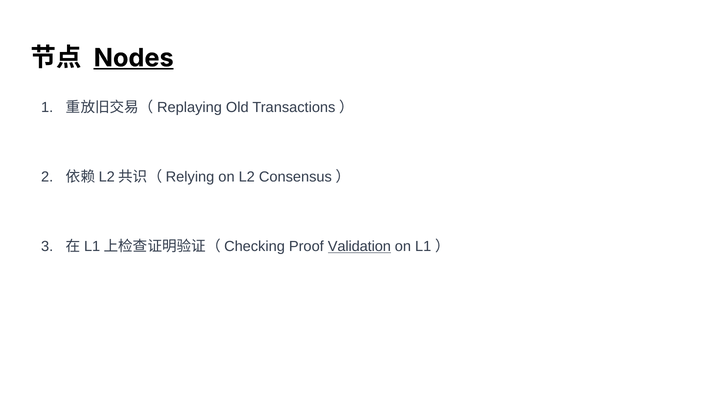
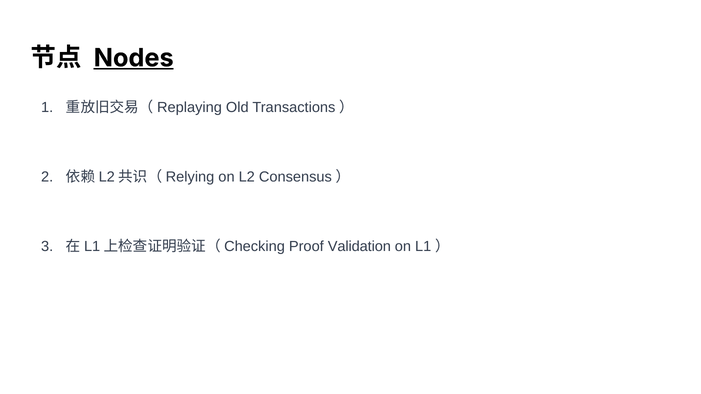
Validation underline: present -> none
